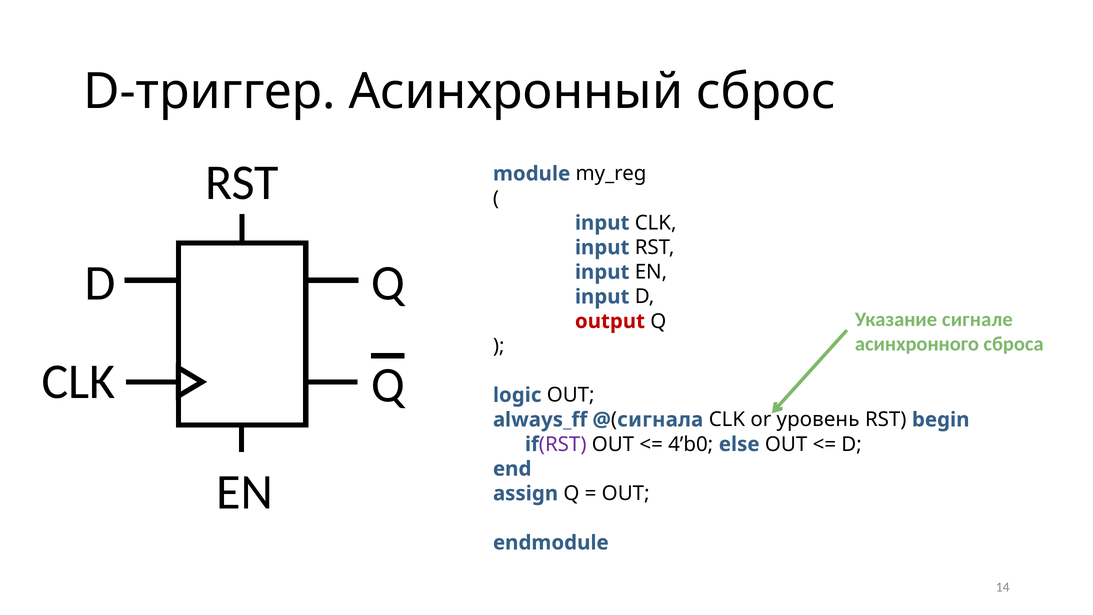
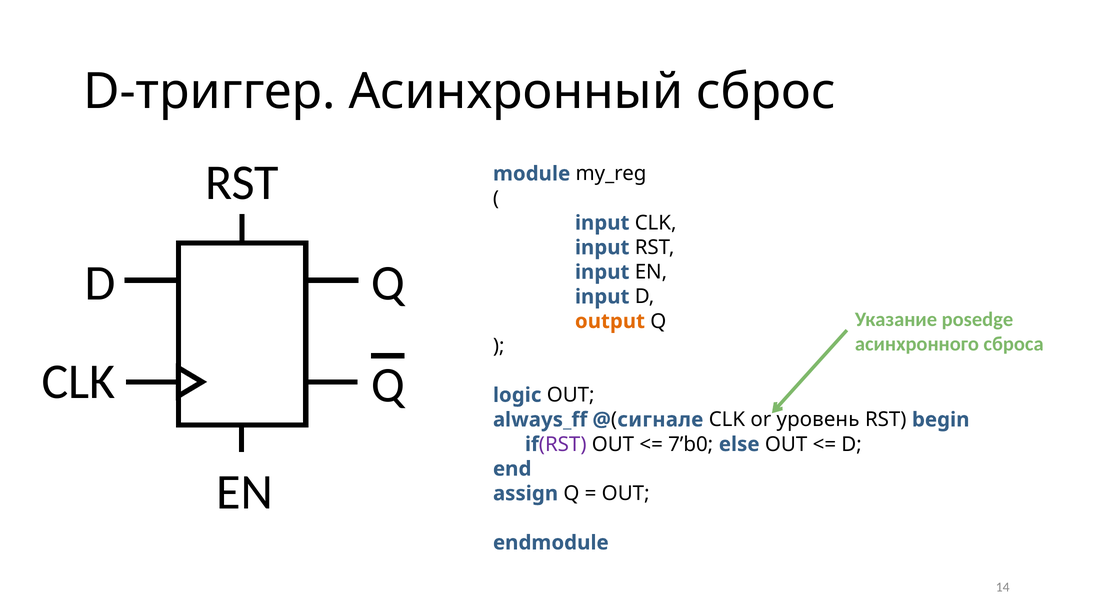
сигнале: сигнале -> posedge
output colour: red -> orange
сигнала: сигнала -> сигнале
4’b0: 4’b0 -> 7’b0
